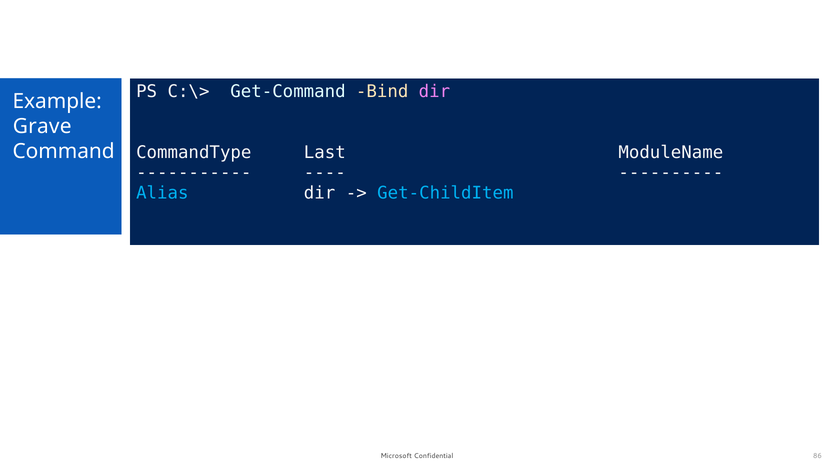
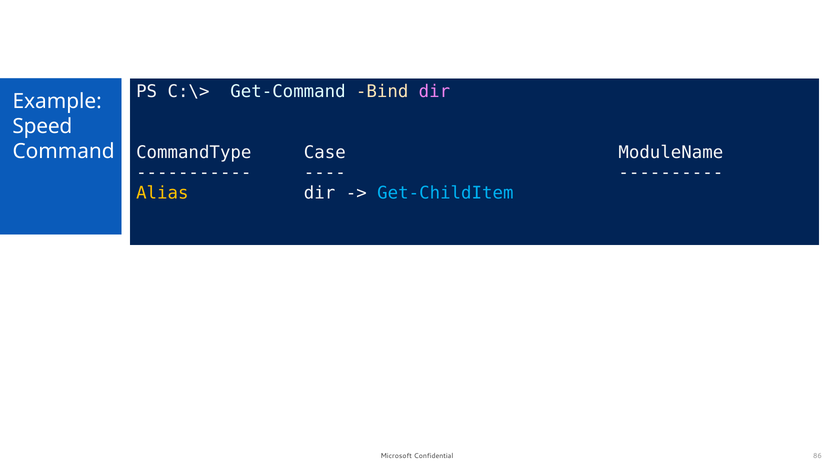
Grave: Grave -> Speed
Last: Last -> Case
Alias colour: light blue -> yellow
